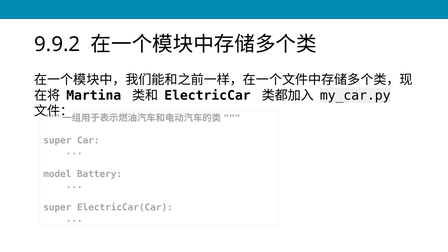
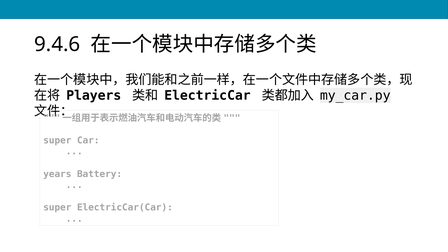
9.9.2: 9.9.2 -> 9.4.6
Martina: Martina -> Players
model: model -> years
